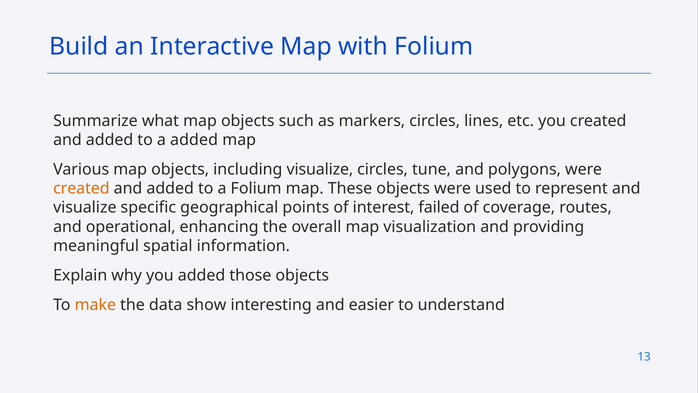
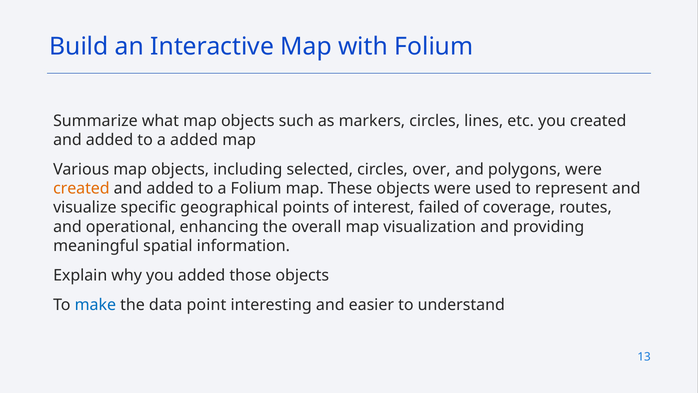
including visualize: visualize -> selected
tune: tune -> over
make colour: orange -> blue
show: show -> point
